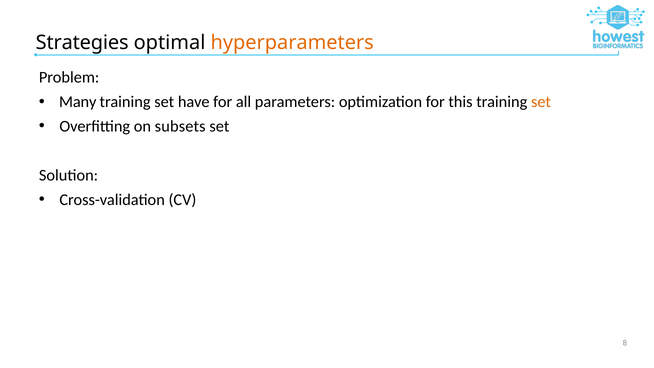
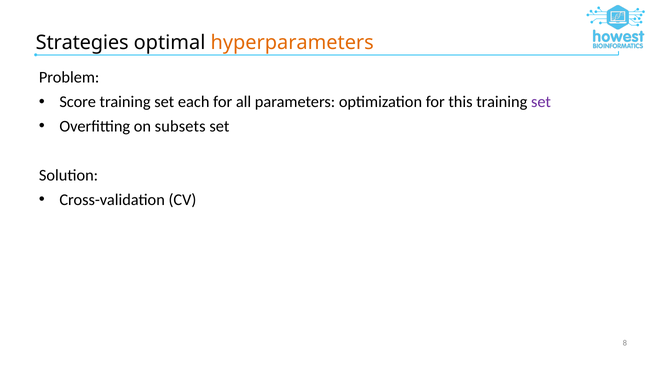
Many: Many -> Score
have: have -> each
set at (541, 102) colour: orange -> purple
